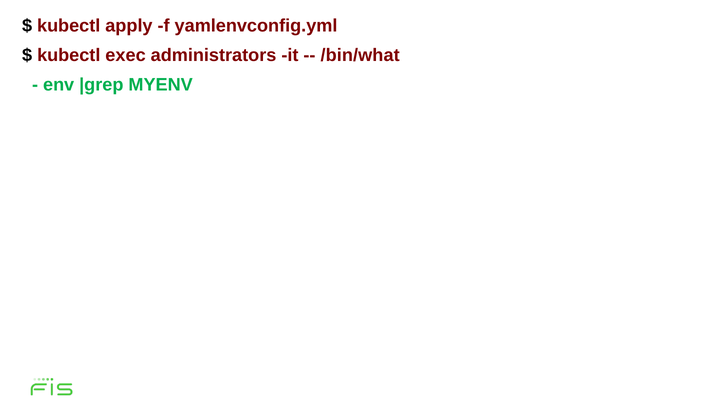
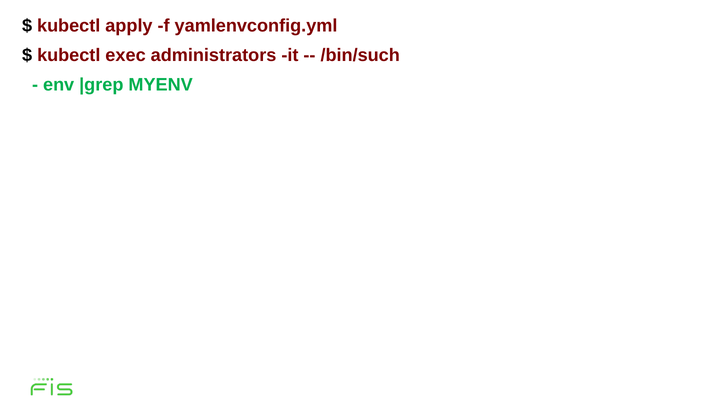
/bin/what: /bin/what -> /bin/such
